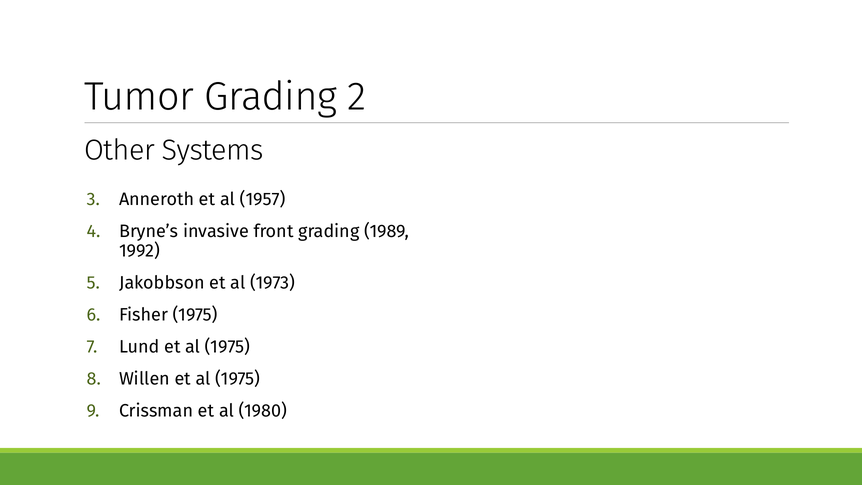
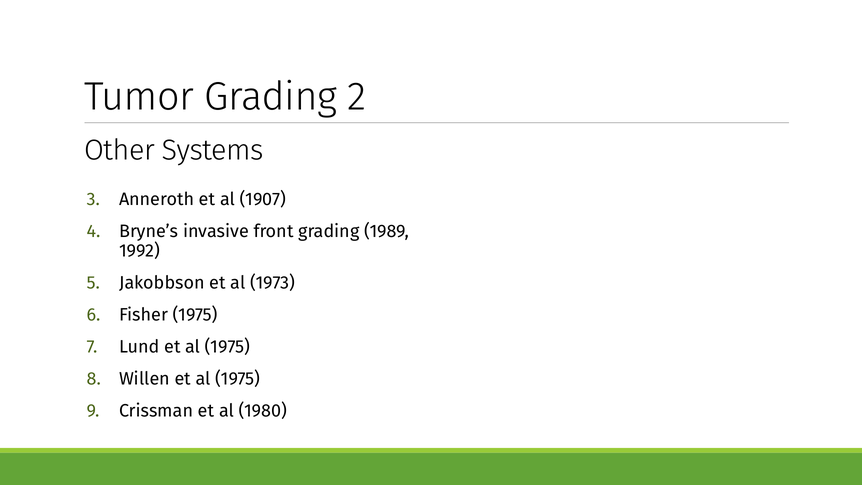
1957: 1957 -> 1907
